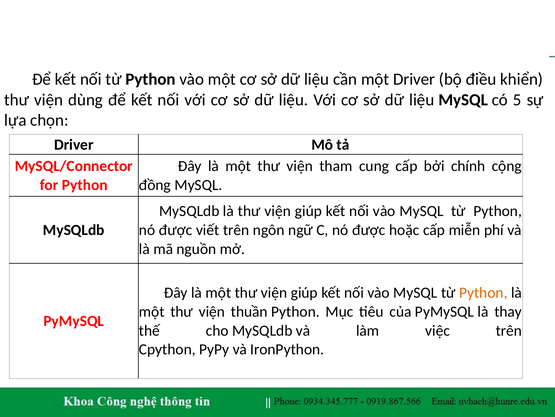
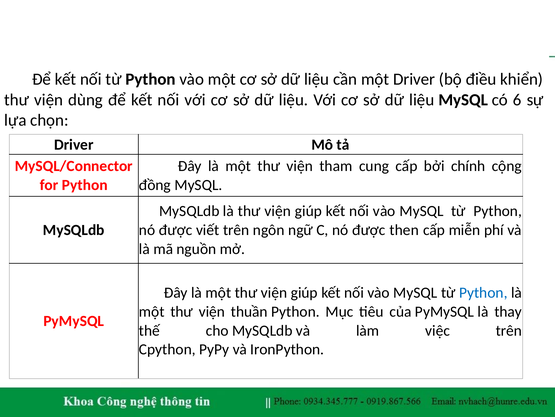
5: 5 -> 6
hoặc: hoặc -> then
Python at (483, 292) colour: orange -> blue
